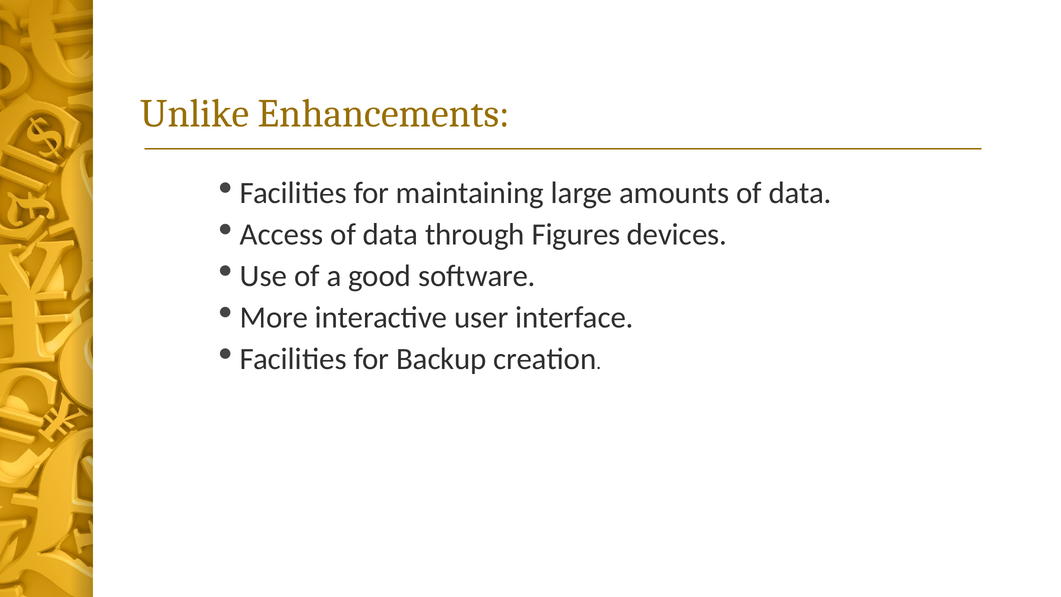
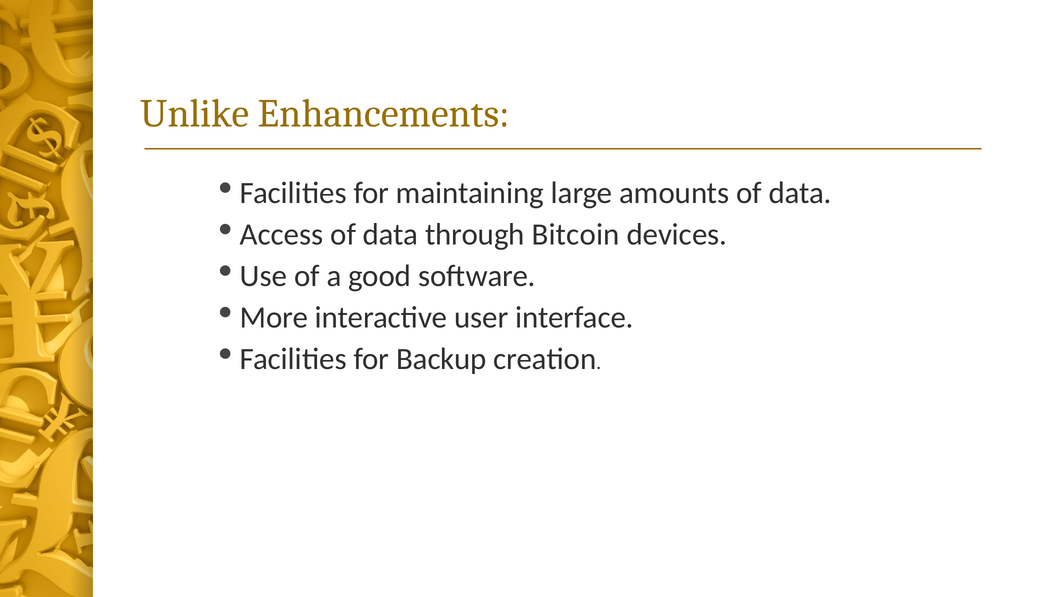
Figures: Figures -> Bitcoin
